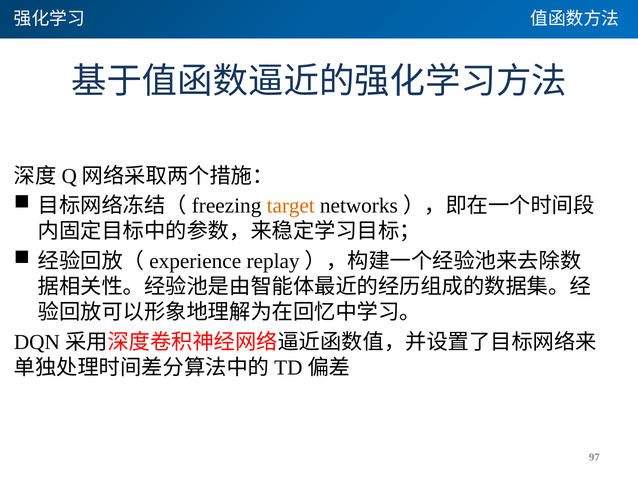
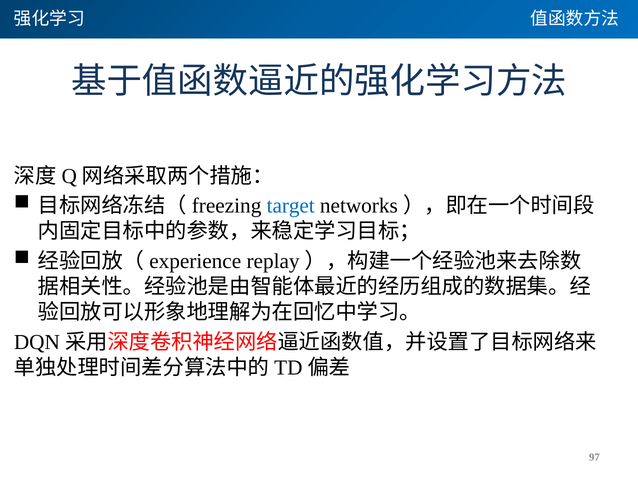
target colour: orange -> blue
